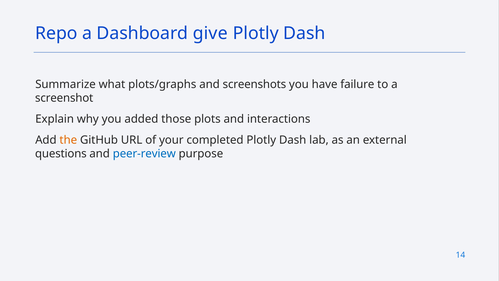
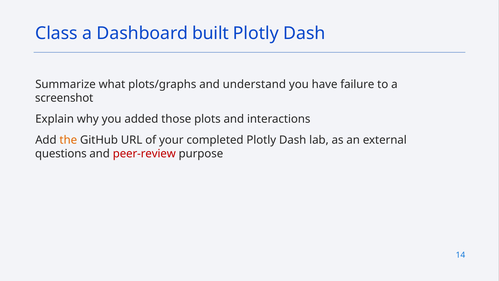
Repo: Repo -> Class
give: give -> built
screenshots: screenshots -> understand
peer-review colour: blue -> red
